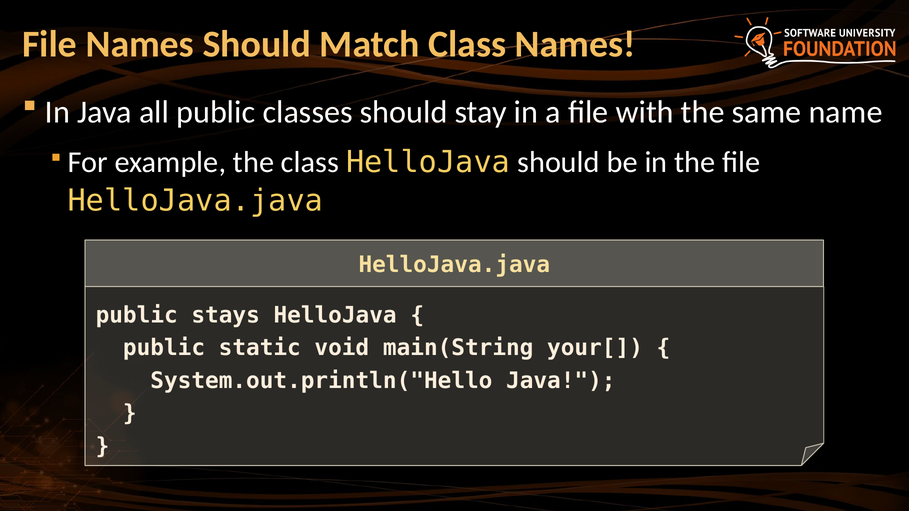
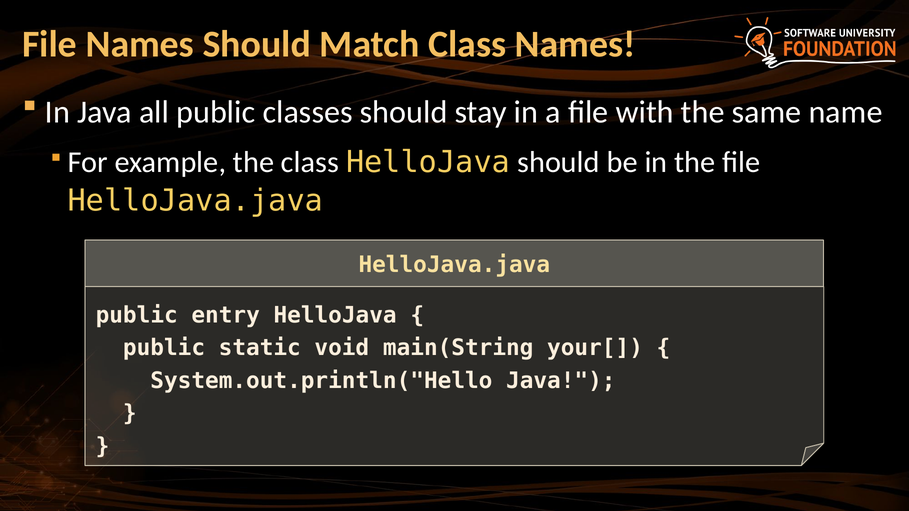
stays: stays -> entry
